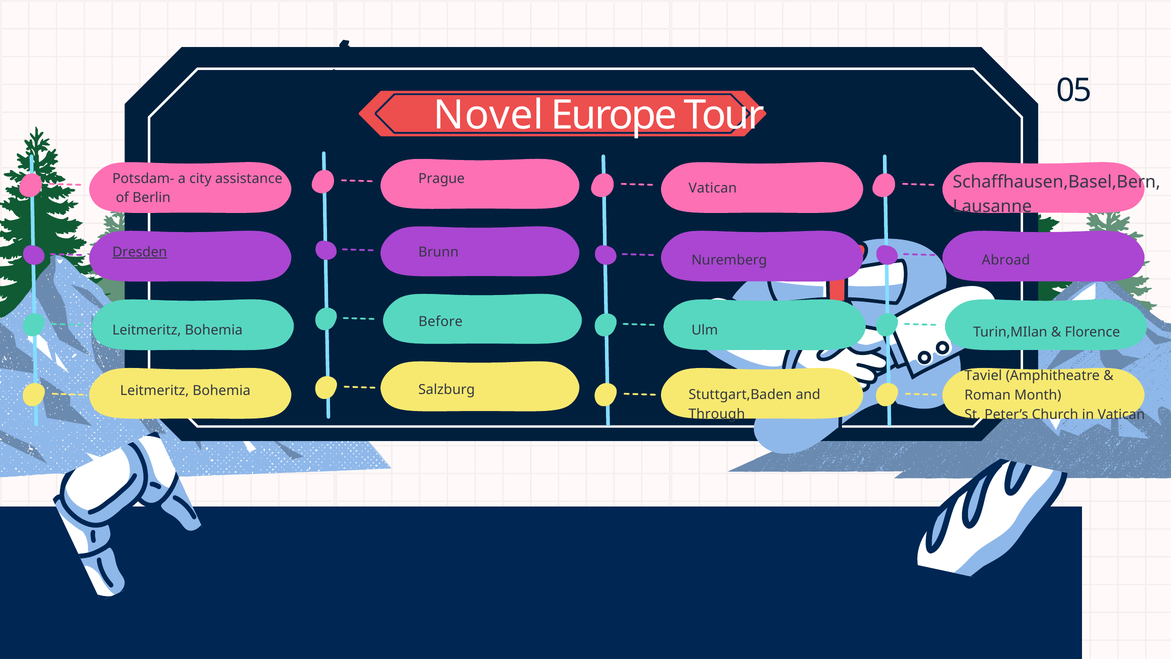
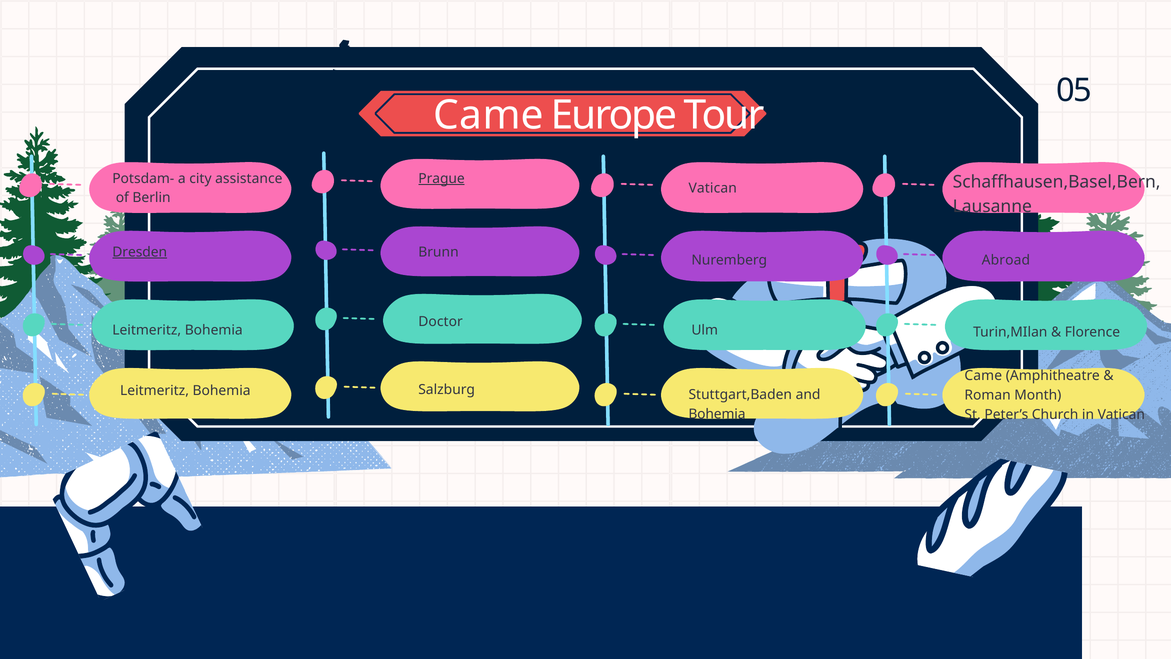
Novel at (489, 115): Novel -> Came
Prague underline: none -> present
Before: Before -> Doctor
Taviel at (983, 376): Taviel -> Came
Through at (717, 414): Through -> Bohemia
